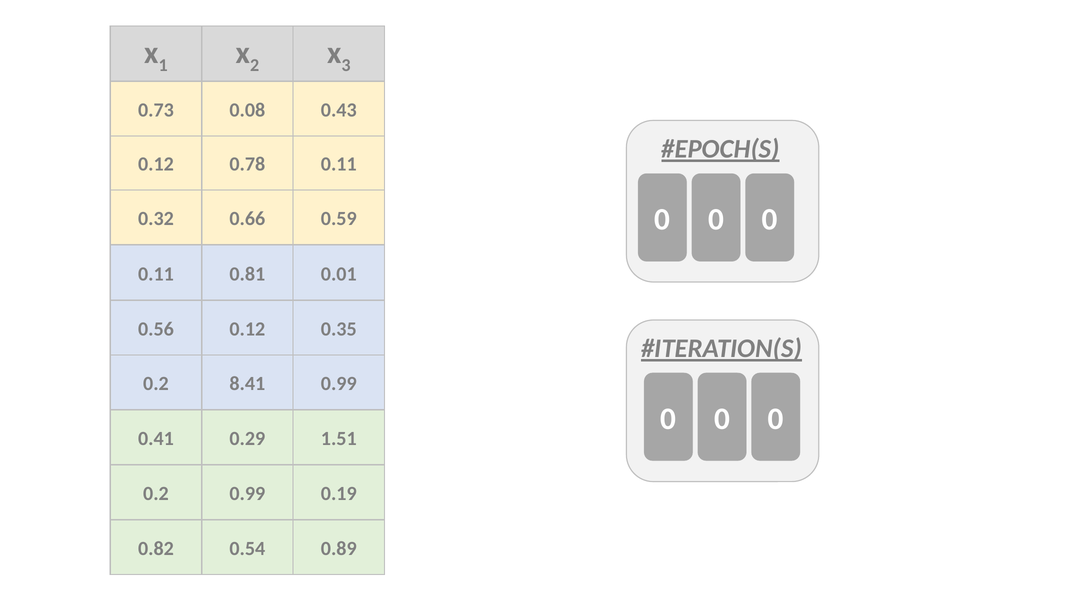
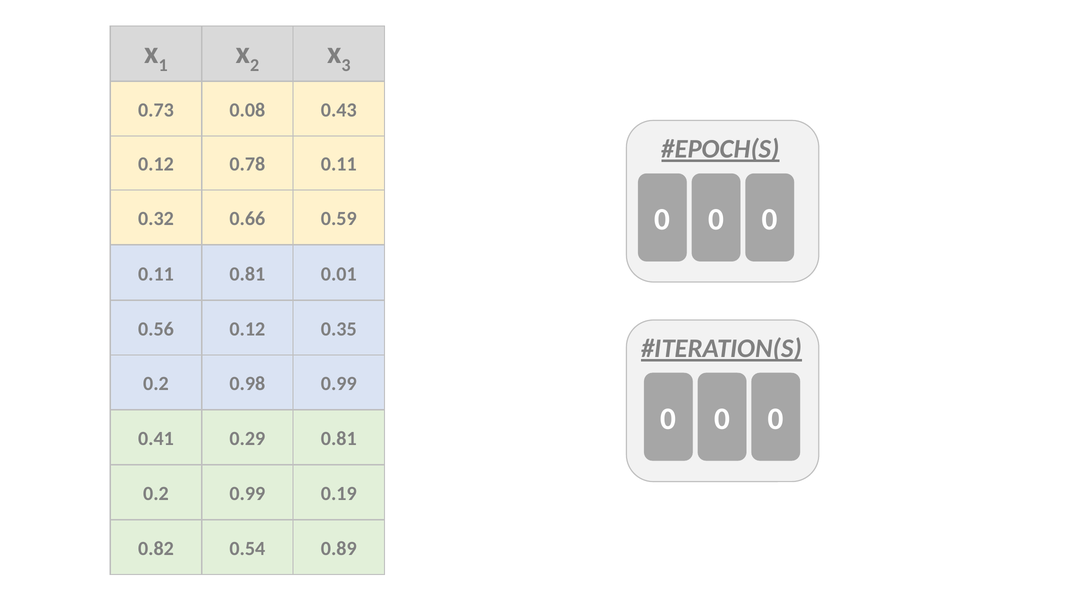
8.41: 8.41 -> 0.98
0.29 1.51: 1.51 -> 0.81
